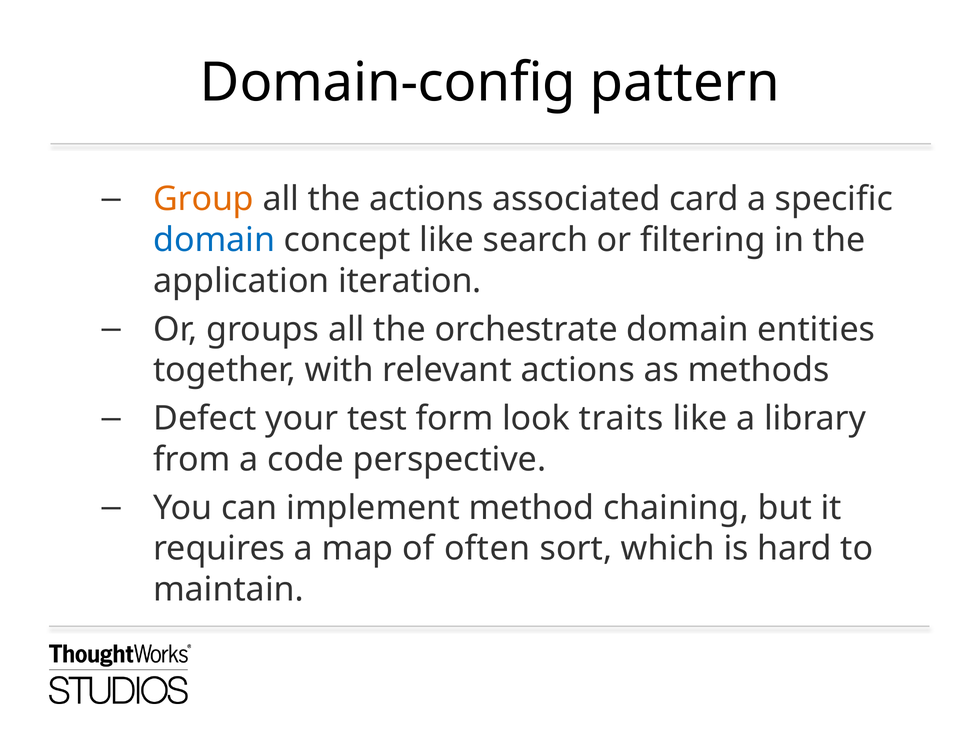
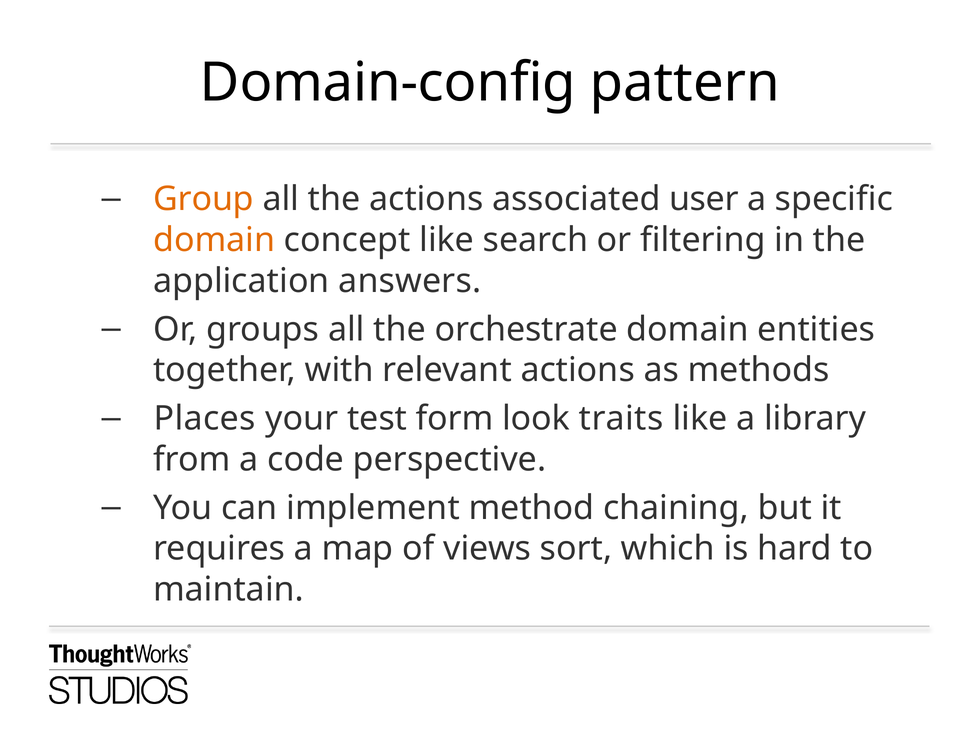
card: card -> user
domain at (214, 240) colour: blue -> orange
iteration: iteration -> answers
Defect: Defect -> Places
often: often -> views
